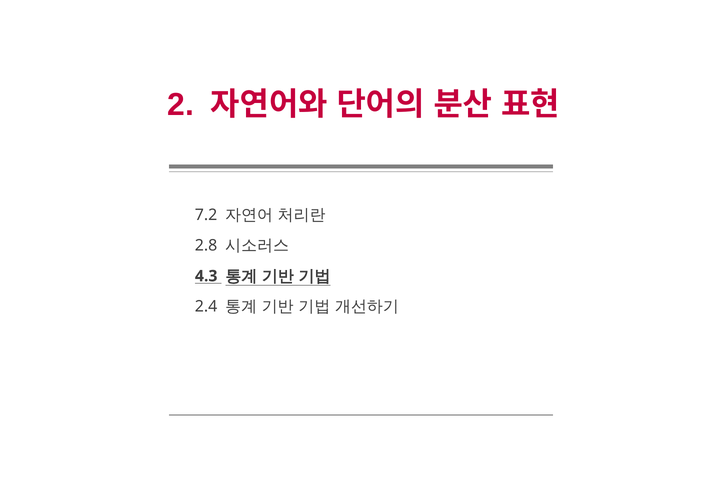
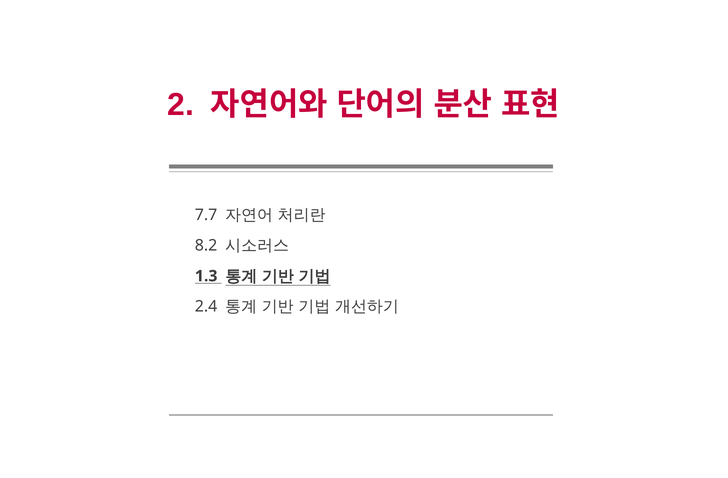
7.2: 7.2 -> 7.7
2.8: 2.8 -> 8.2
4.3: 4.3 -> 1.3
